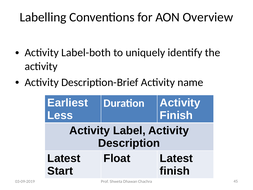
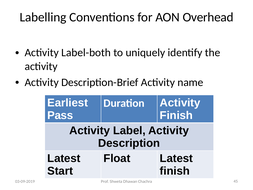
Overview: Overview -> Overhead
Less: Less -> Pass
